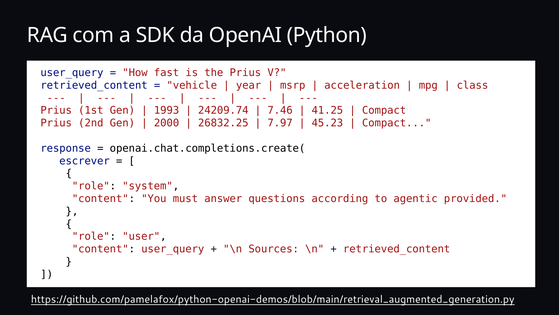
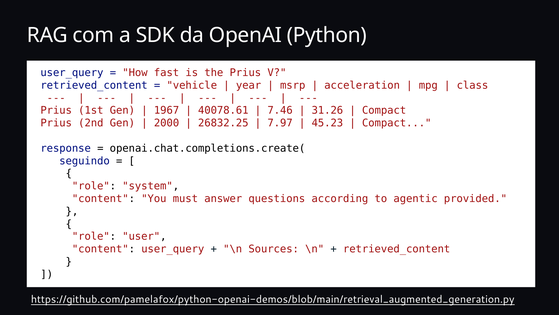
1993: 1993 -> 1967
24209.74: 24209.74 -> 40078.61
41.25: 41.25 -> 31.26
escrever: escrever -> seguindo
